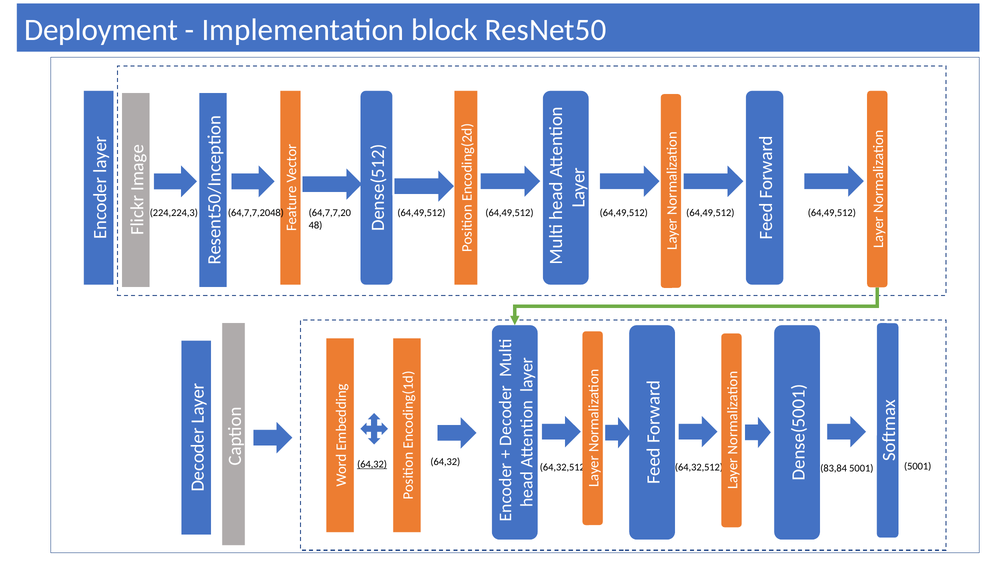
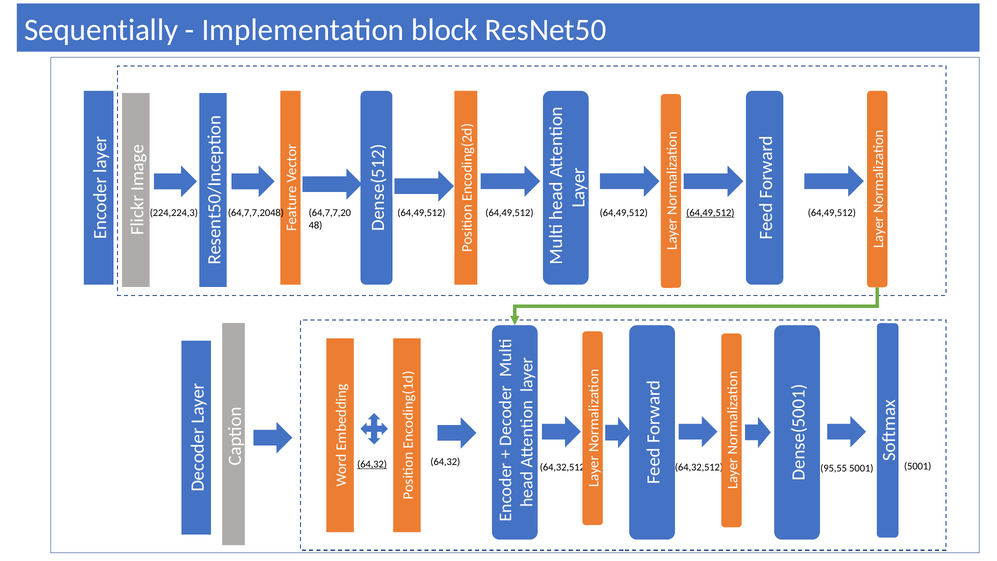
Deployment: Deployment -> Sequentially
64,49,512 at (710, 213) underline: none -> present
83,84: 83,84 -> 95,55
